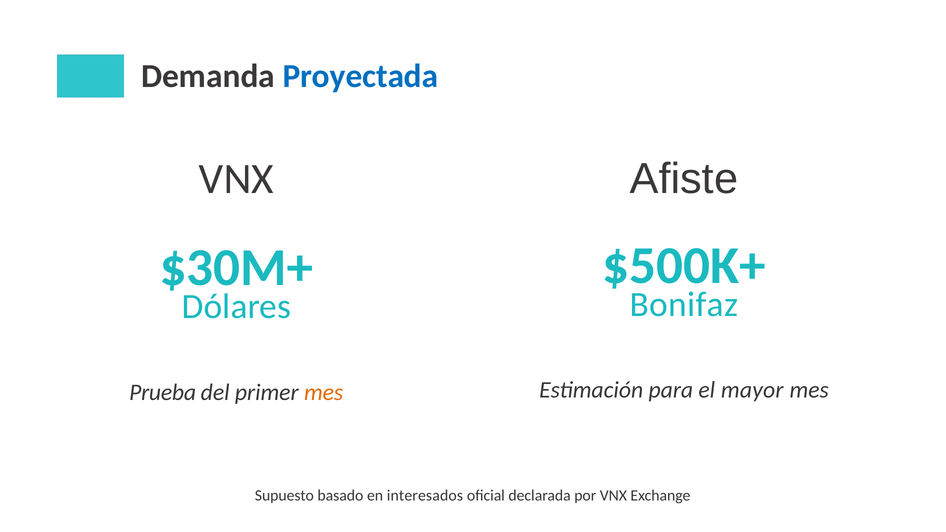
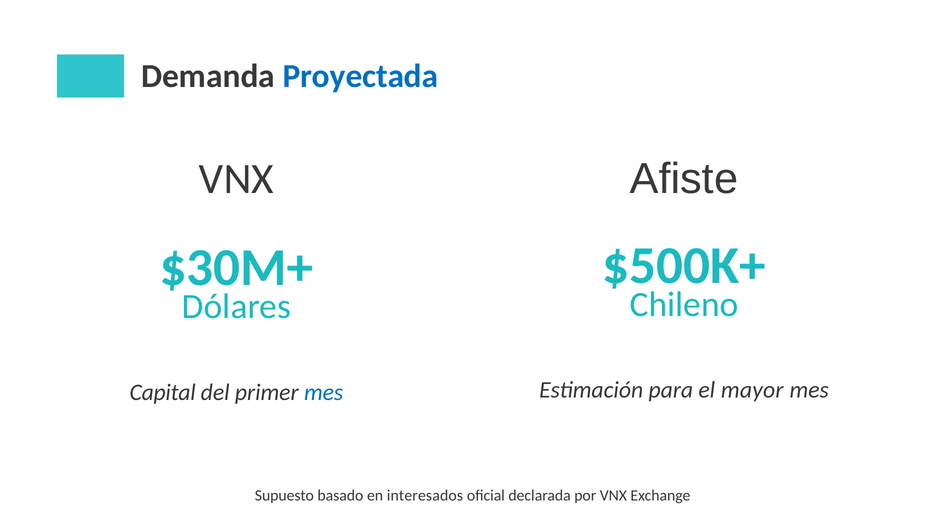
Bonifaz: Bonifaz -> Chileno
Prueba: Prueba -> Capital
mes at (324, 392) colour: orange -> blue
